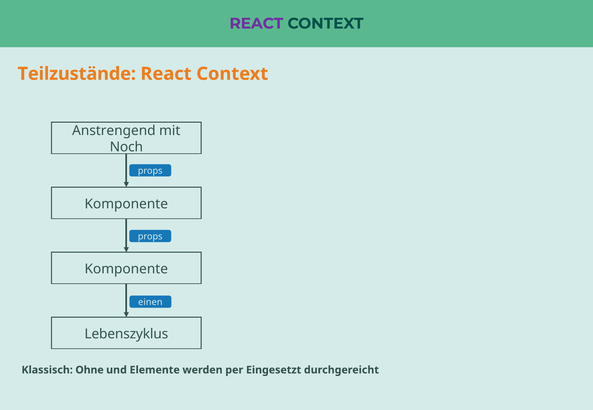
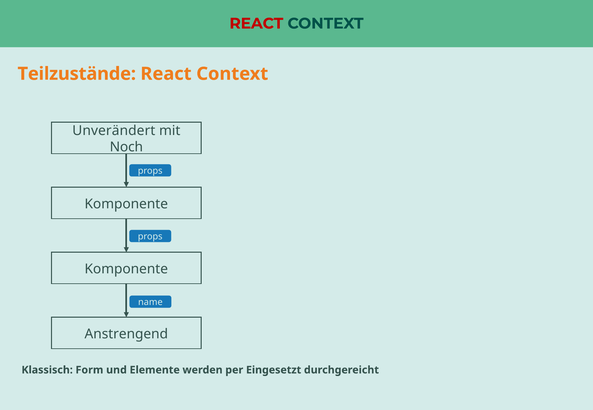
REACT at (256, 24) colour: purple -> red
Anstrengend: Anstrengend -> Unverändert
einen: einen -> name
Lebenszyklus: Lebenszyklus -> Anstrengend
Ohne: Ohne -> Form
